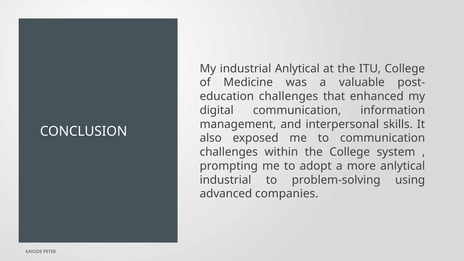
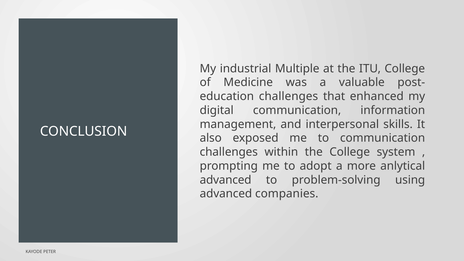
industrial Anlytical: Anlytical -> Multiple
industrial at (225, 180): industrial -> advanced
